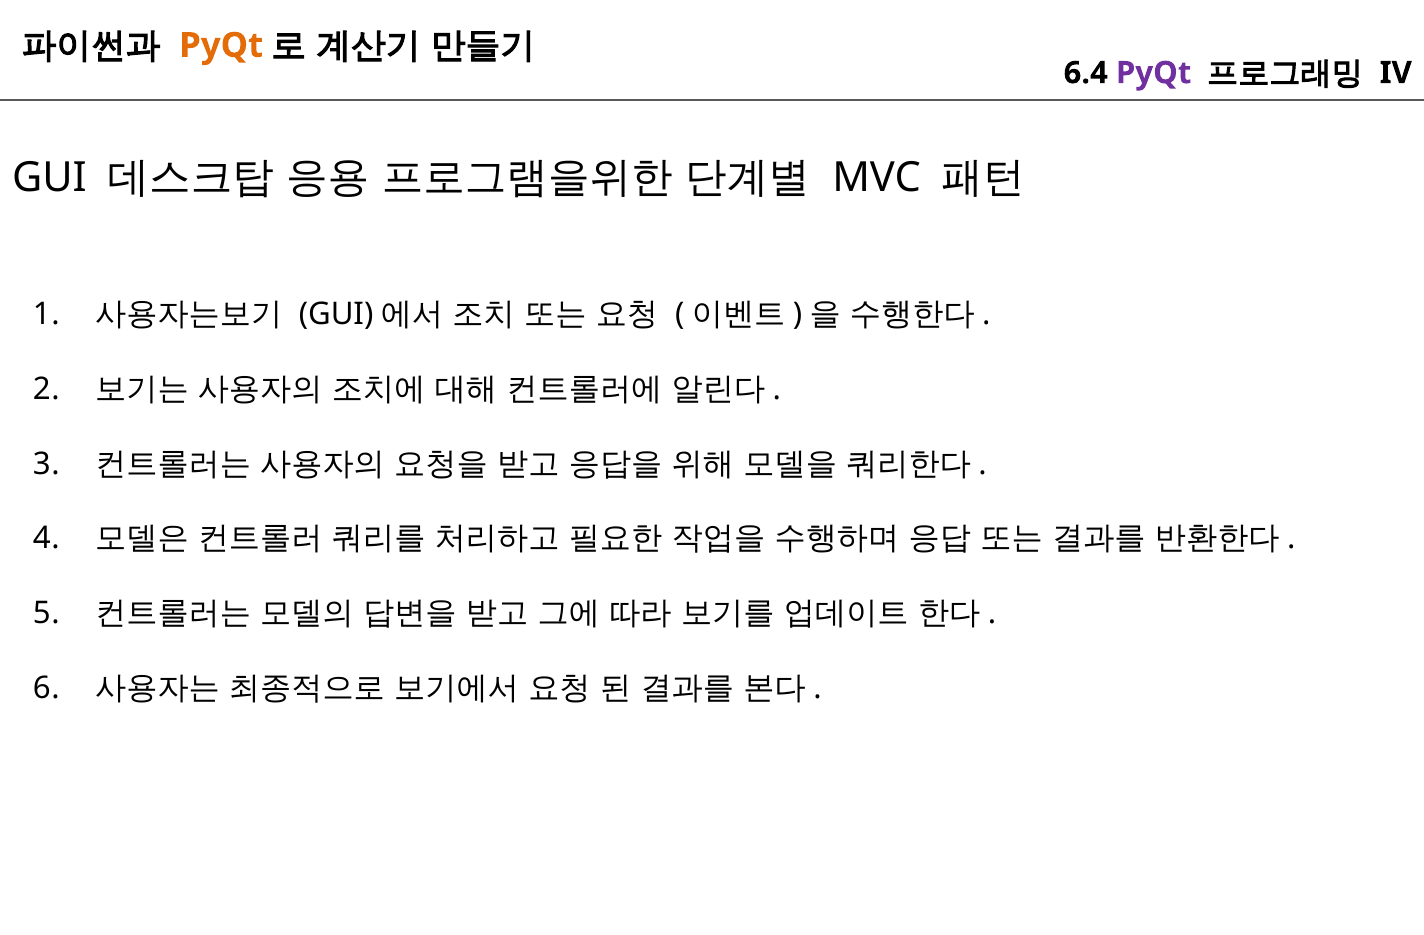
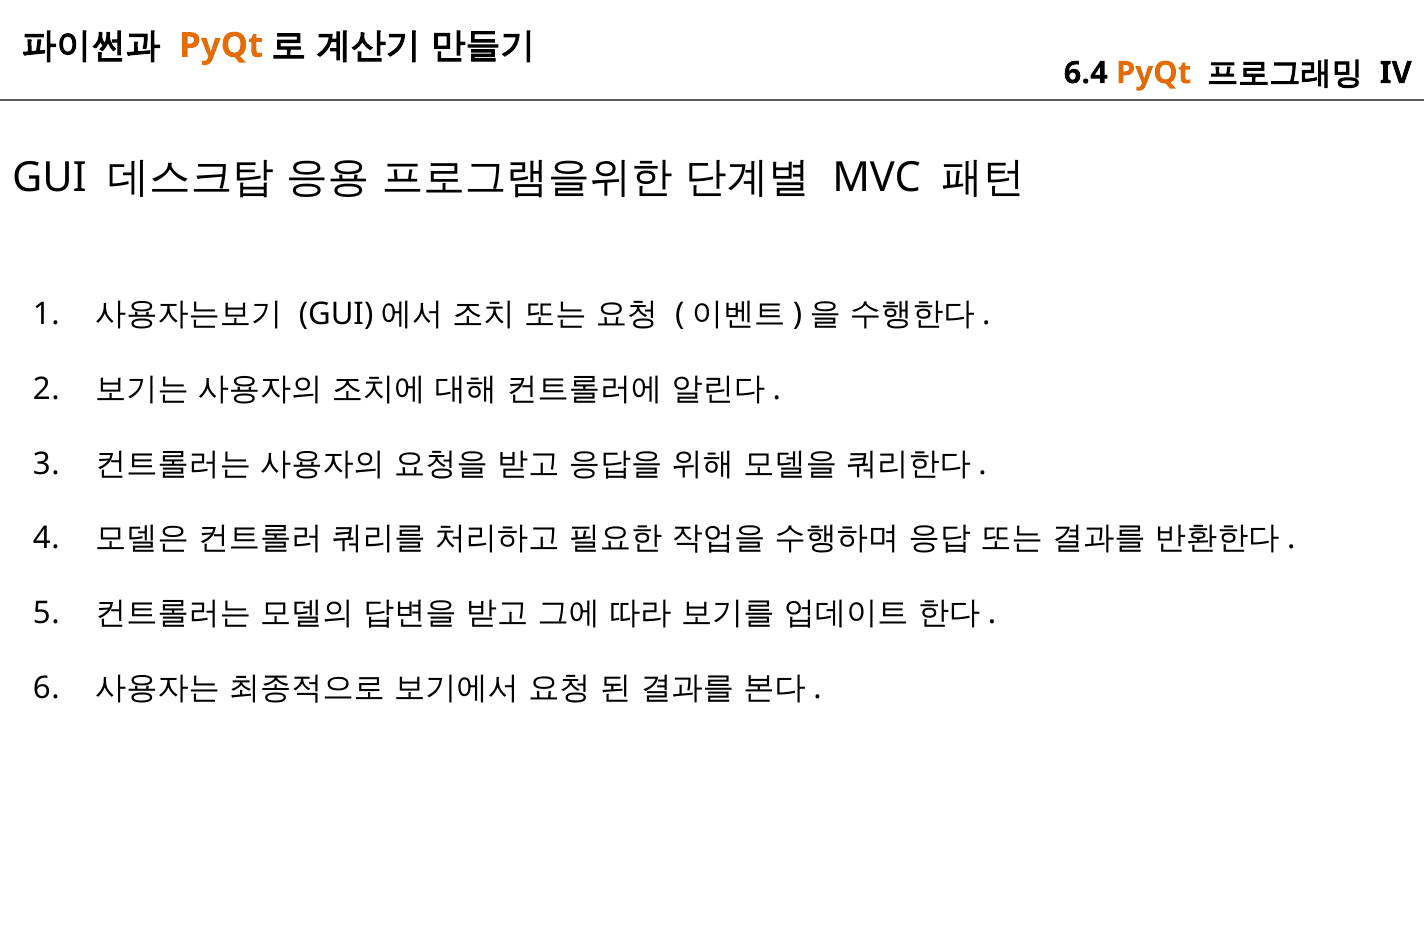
PyQt at (1154, 73) colour: purple -> orange
